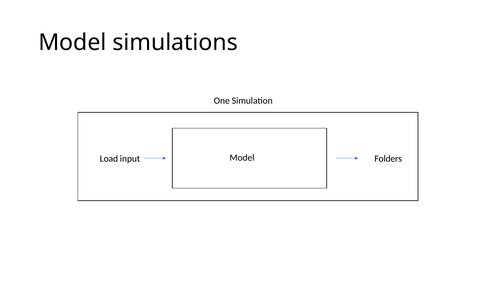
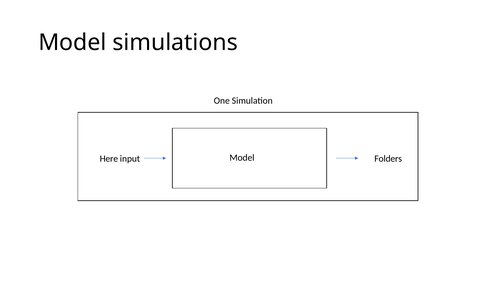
Load: Load -> Here
